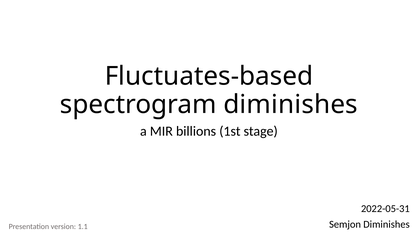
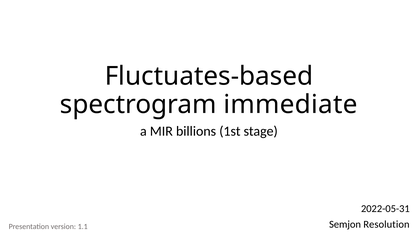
spectrogram diminishes: diminishes -> immediate
Semjon Diminishes: Diminishes -> Resolution
